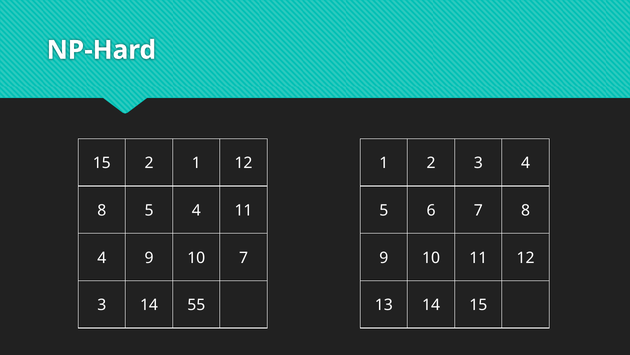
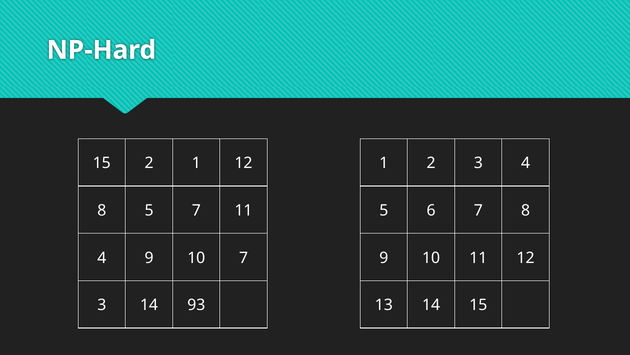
5 4: 4 -> 7
55: 55 -> 93
